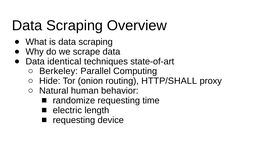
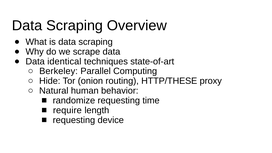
HTTP/SHALL: HTTP/SHALL -> HTTP/THESE
electric: electric -> require
